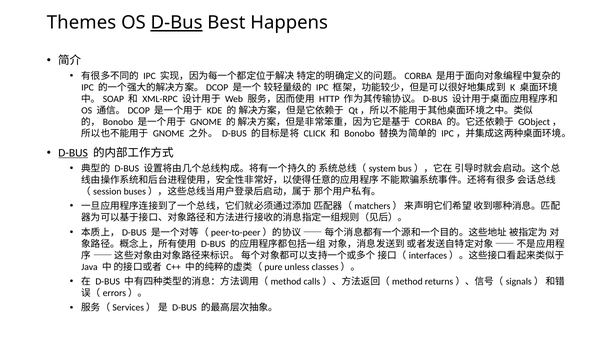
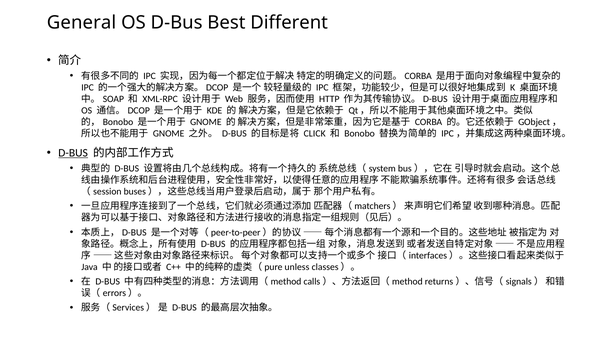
Themes: Themes -> General
D-Bus at (177, 23) underline: present -> none
Happens: Happens -> Different
